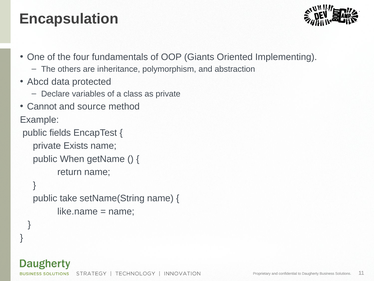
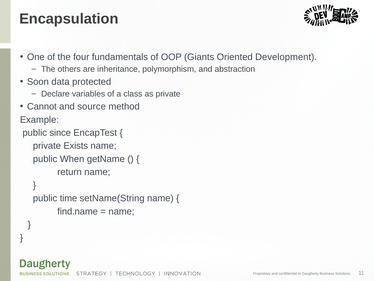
Implementing: Implementing -> Development
Abcd: Abcd -> Soon
fields: fields -> since
take: take -> time
like.name: like.name -> find.name
